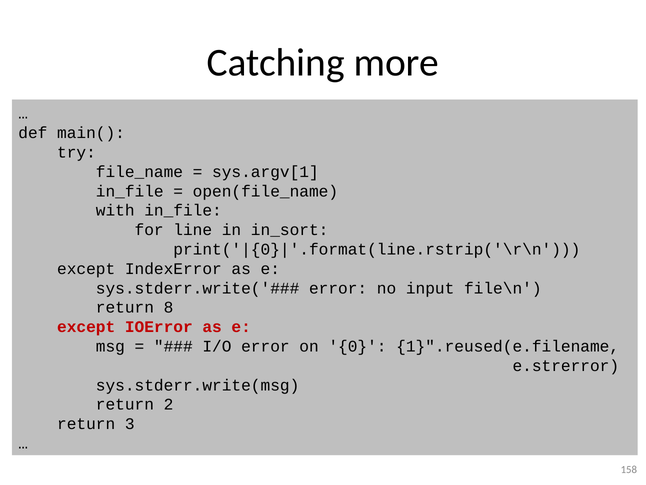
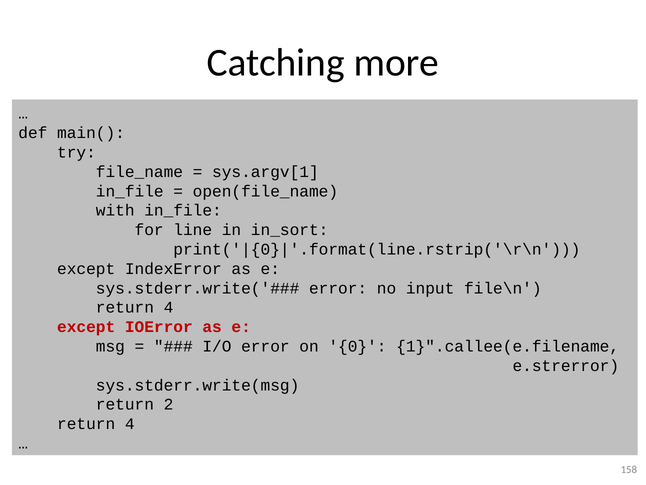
8 at (169, 307): 8 -> 4
1}".reused(e.filename: 1}".reused(e.filename -> 1}".callee(e.filename
3 at (130, 424): 3 -> 4
